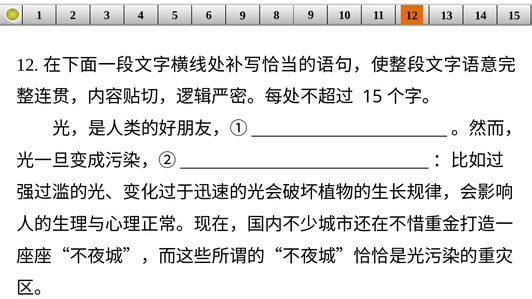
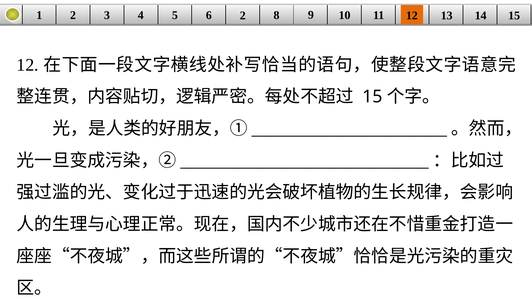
6 9: 9 -> 2
